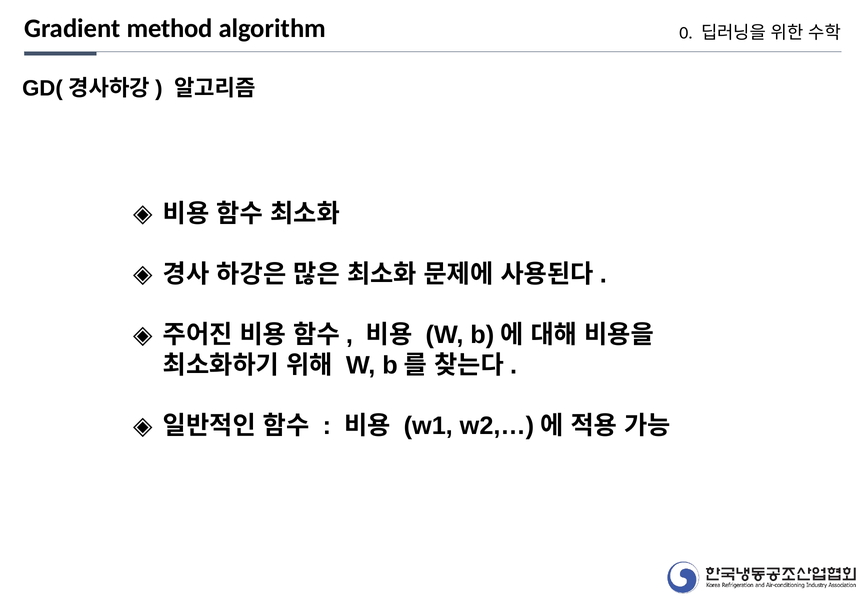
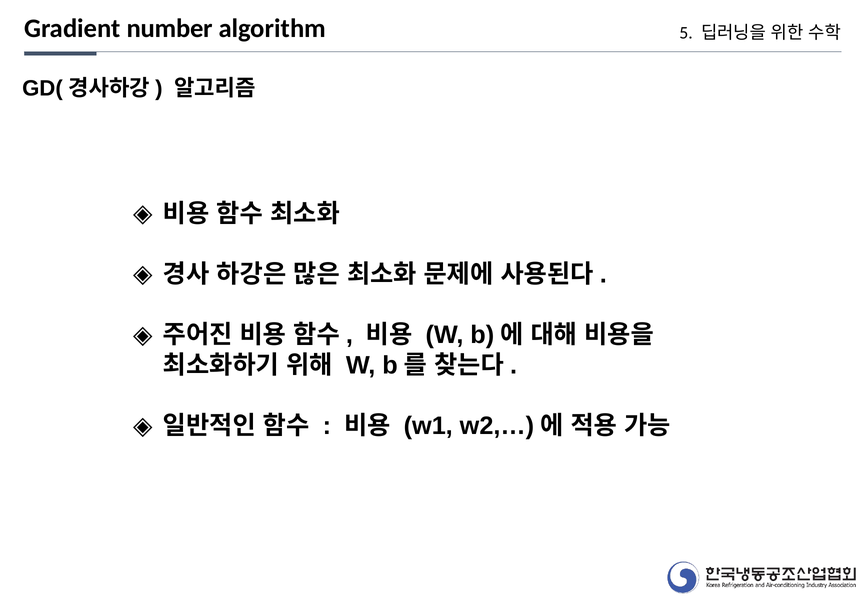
method: method -> number
0: 0 -> 5
